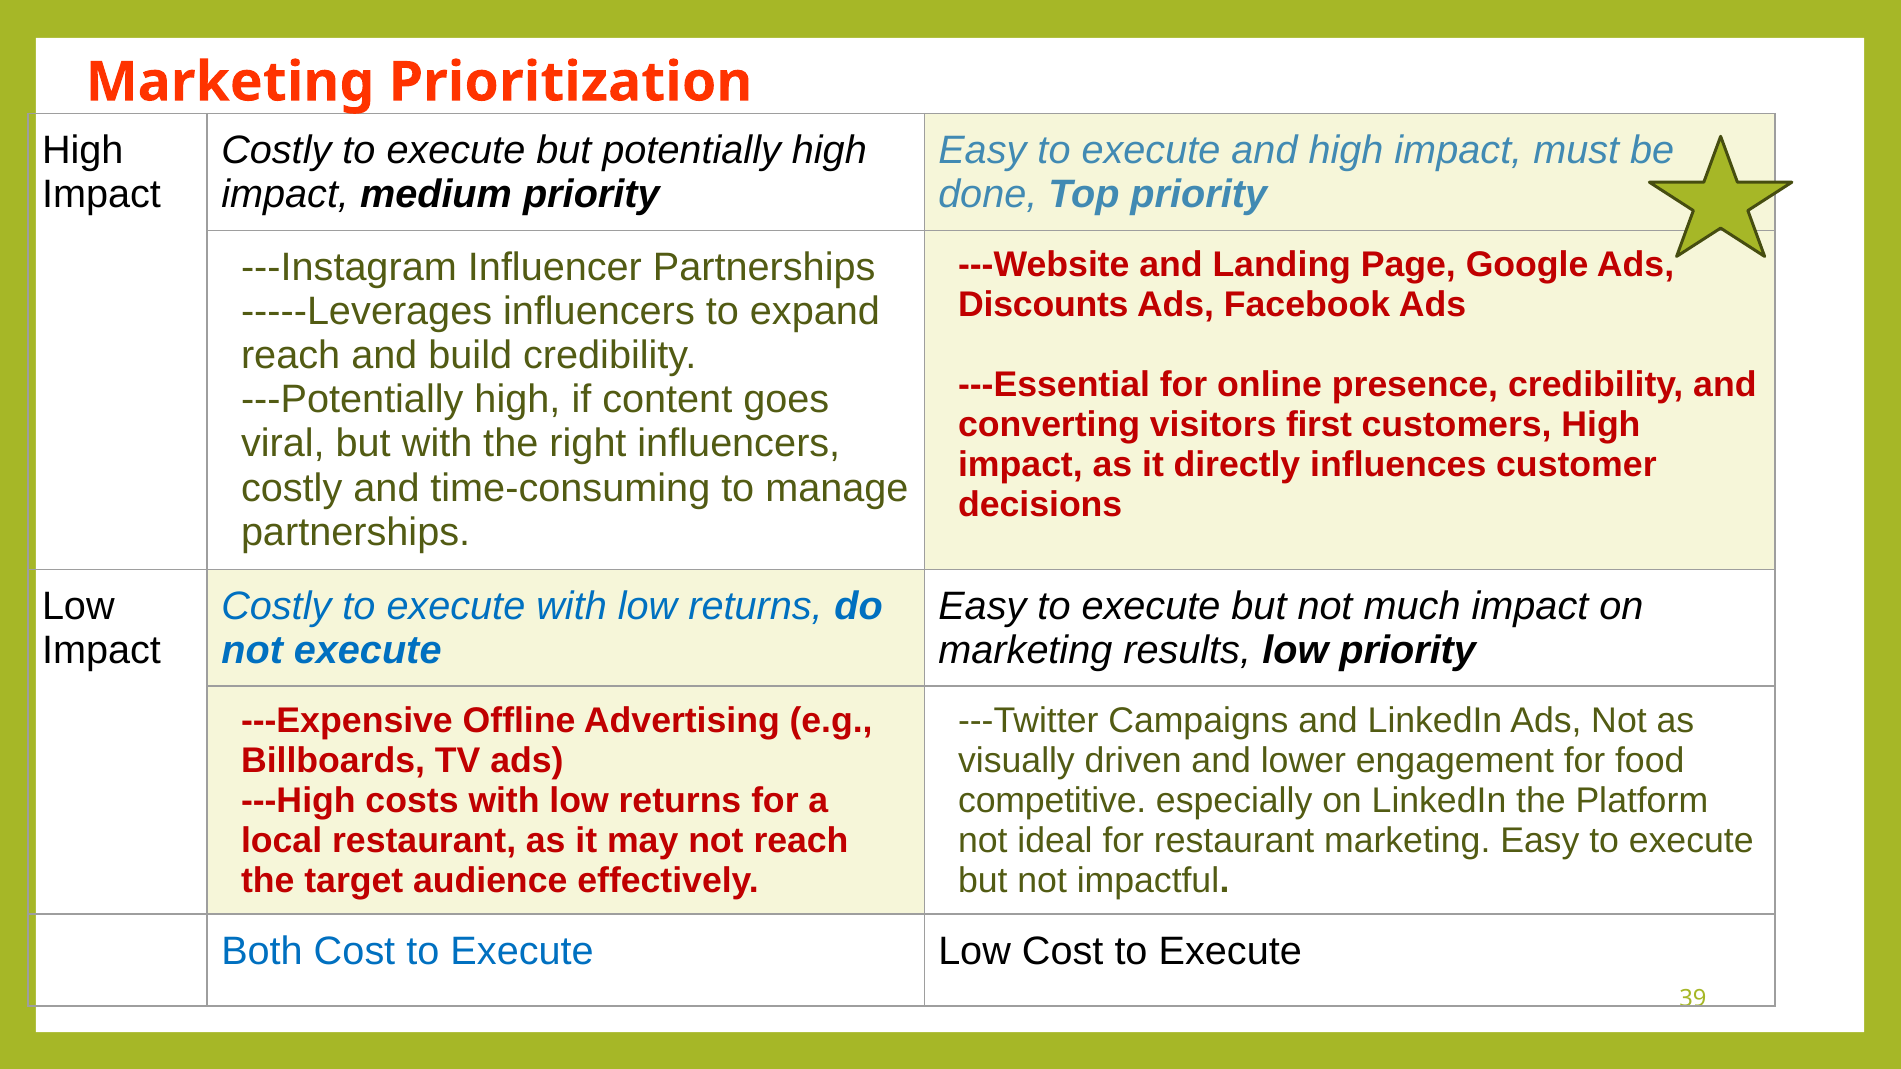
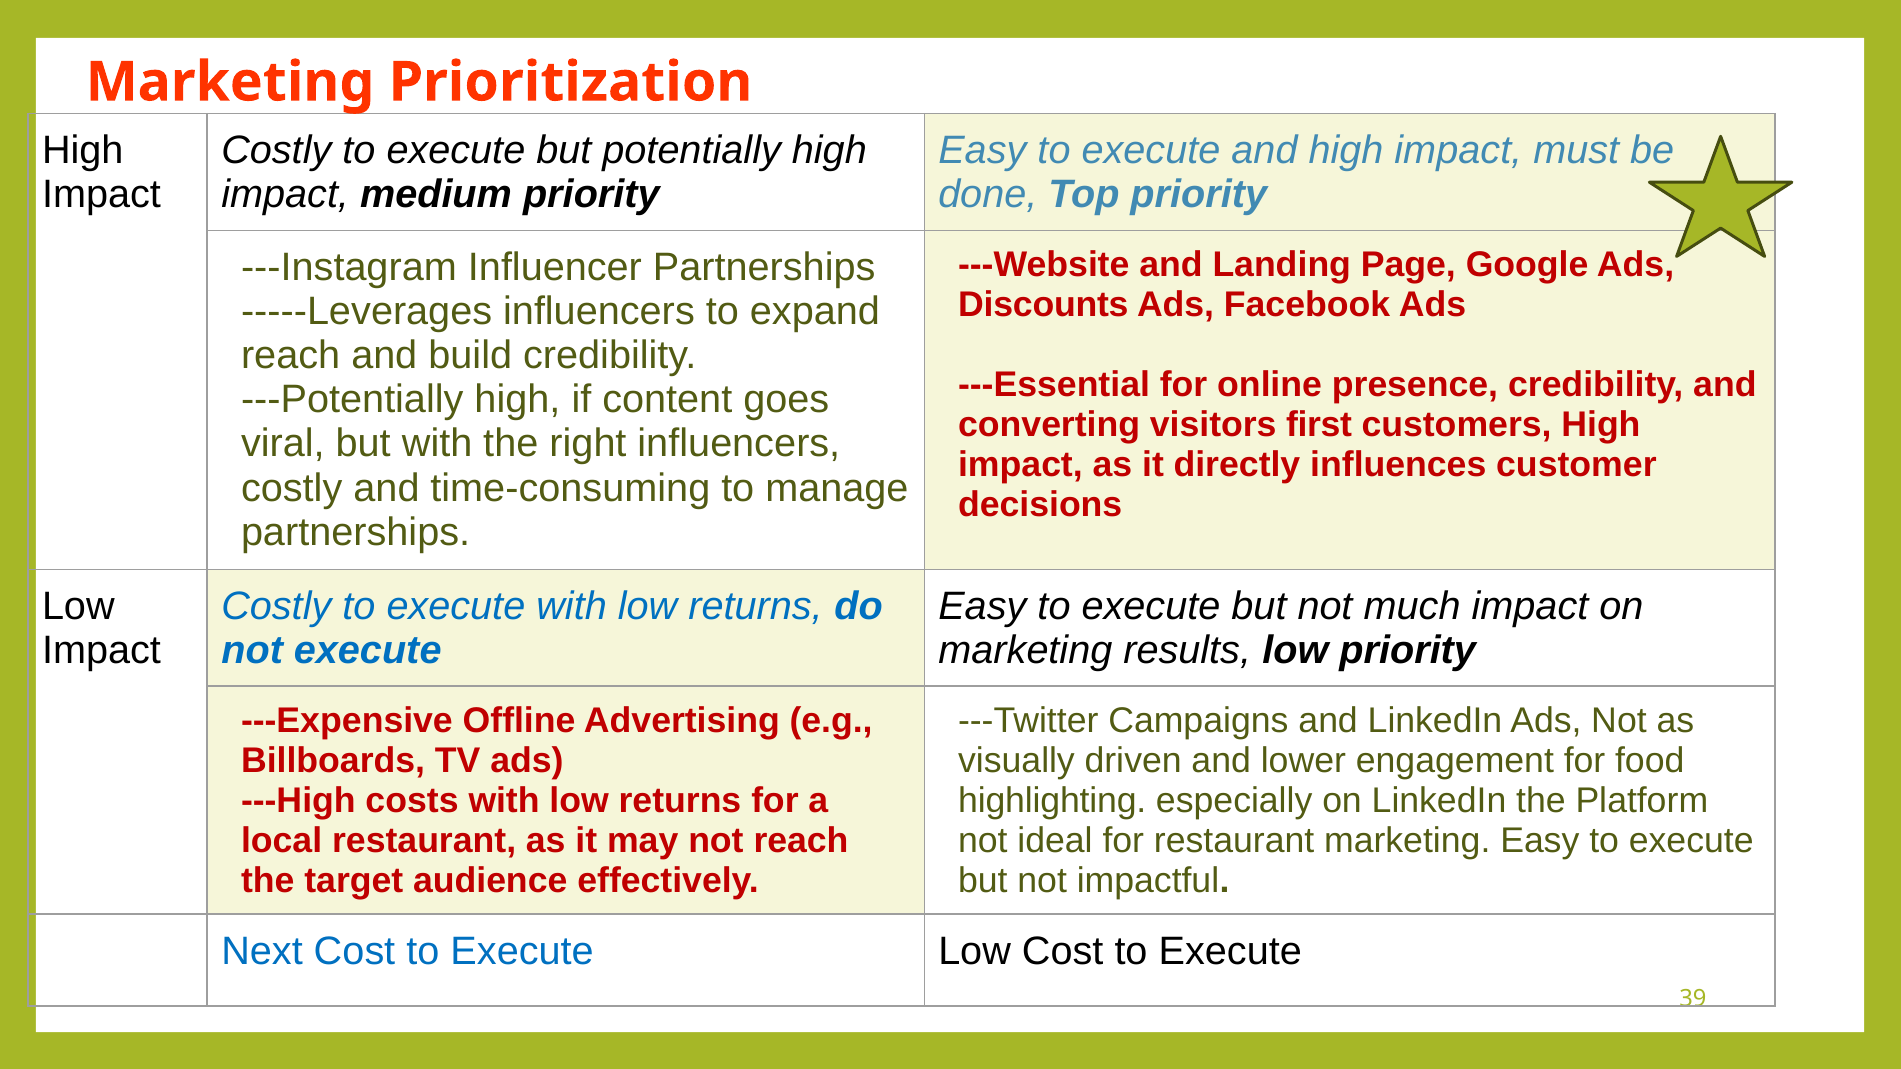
competitive: competitive -> highlighting
Both: Both -> Next
